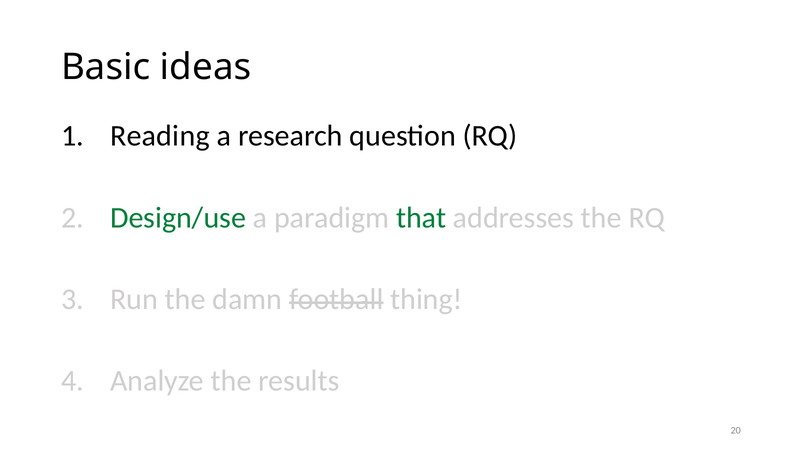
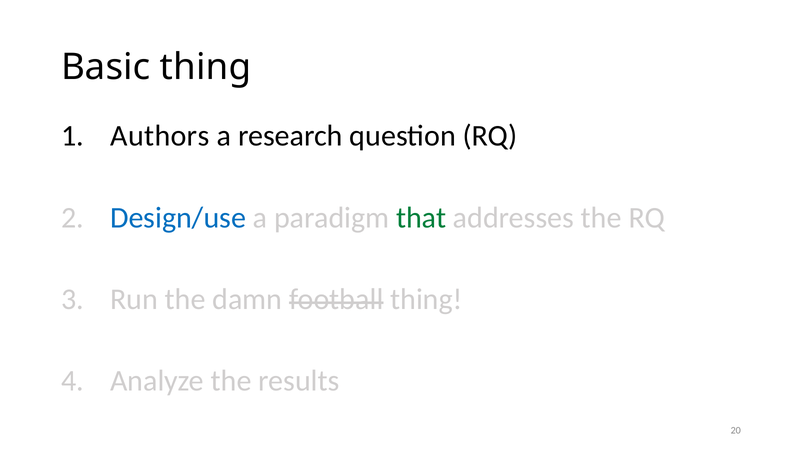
Basic ideas: ideas -> thing
Reading: Reading -> Authors
Design/use colour: green -> blue
